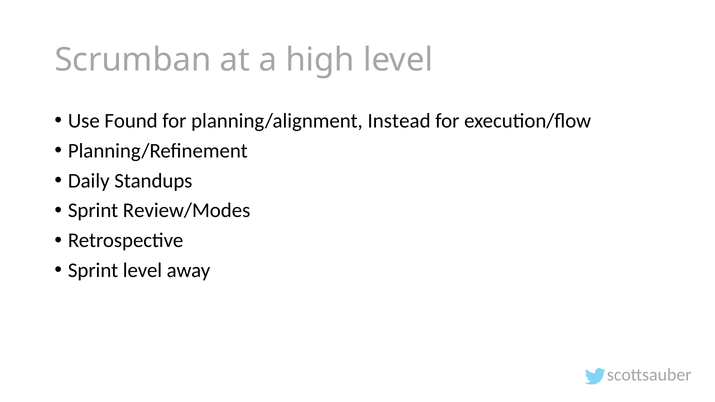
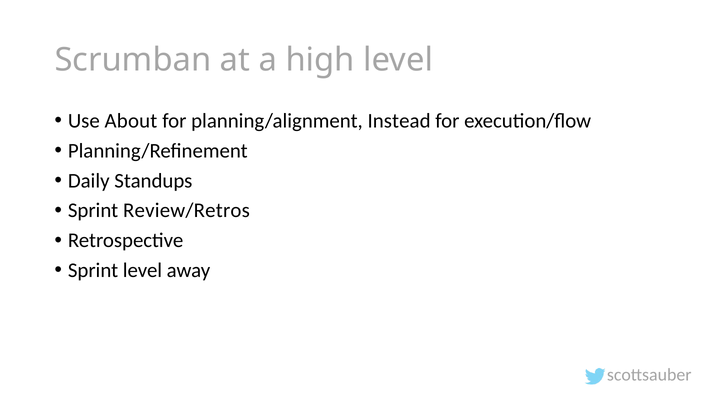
Found: Found -> About
Review/Modes: Review/Modes -> Review/Retros
